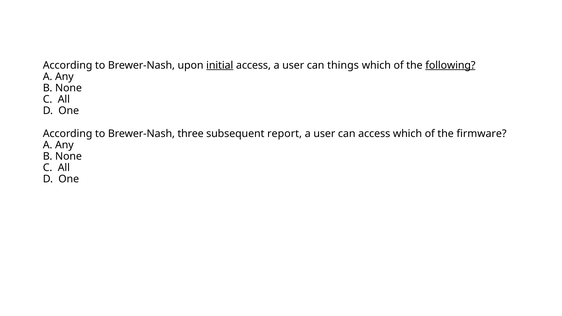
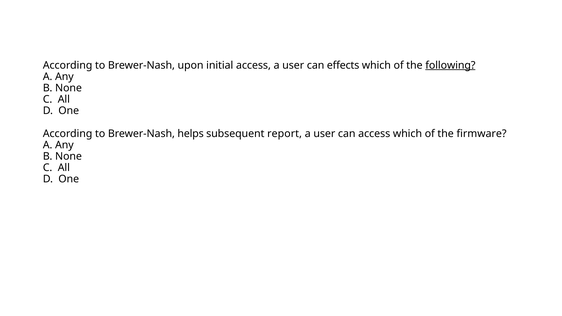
initial underline: present -> none
things: things -> effects
three: three -> helps
